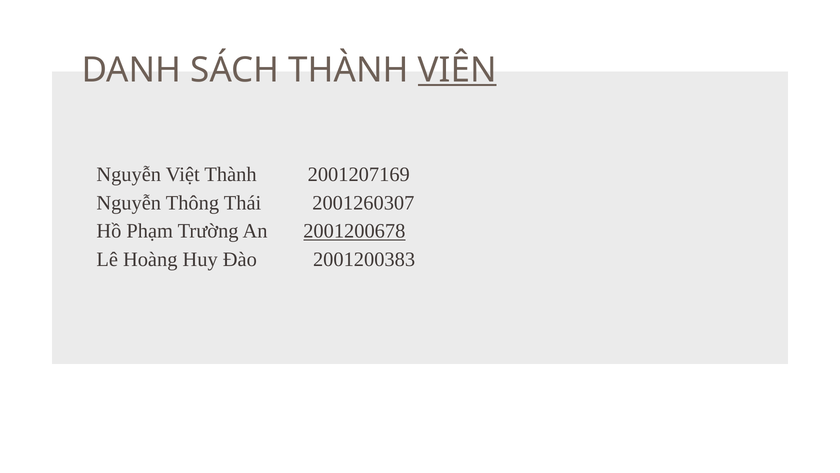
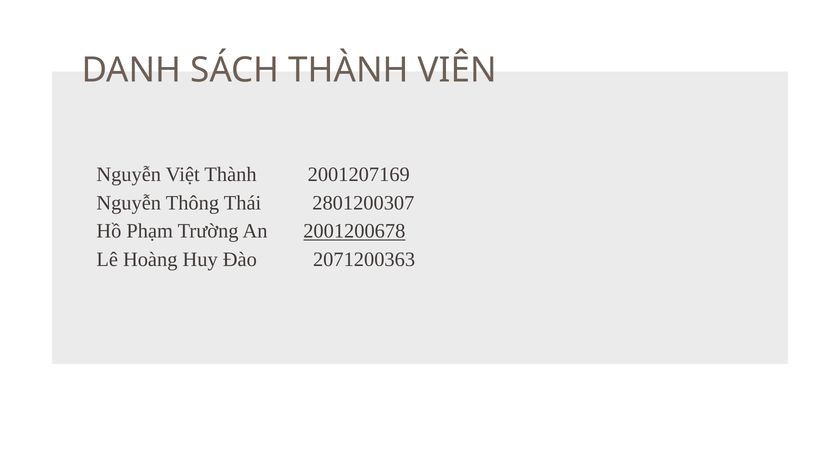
VIÊN underline: present -> none
2001260307: 2001260307 -> 2801200307
2001200383: 2001200383 -> 2071200363
